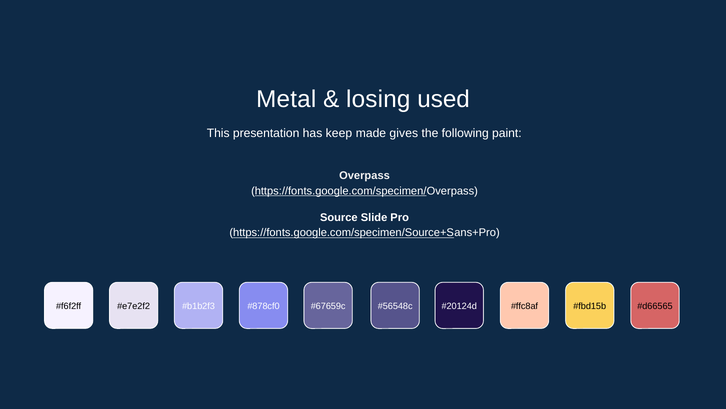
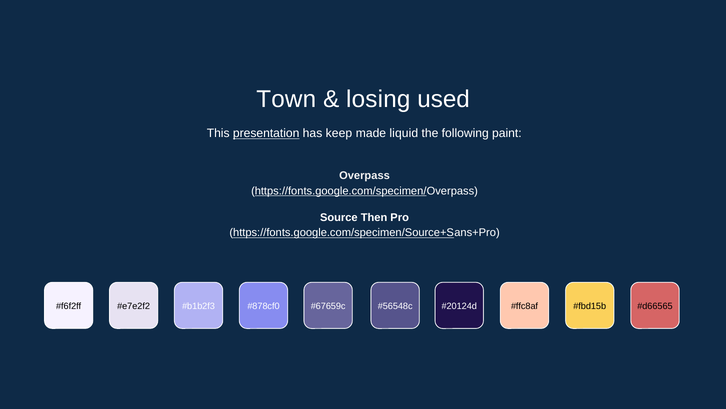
Metal: Metal -> Town
presentation underline: none -> present
gives: gives -> liquid
Slide: Slide -> Then
